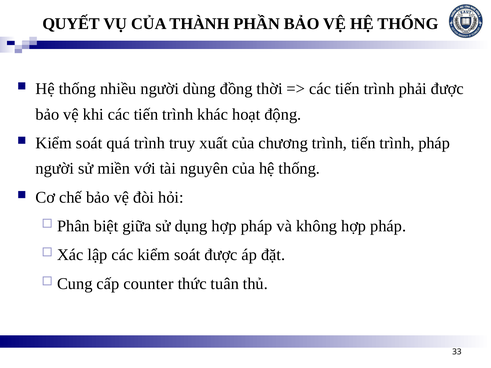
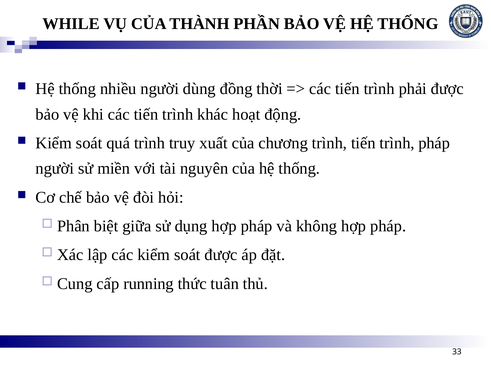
QUYẾT: QUYẾT -> WHILE
counter: counter -> running
